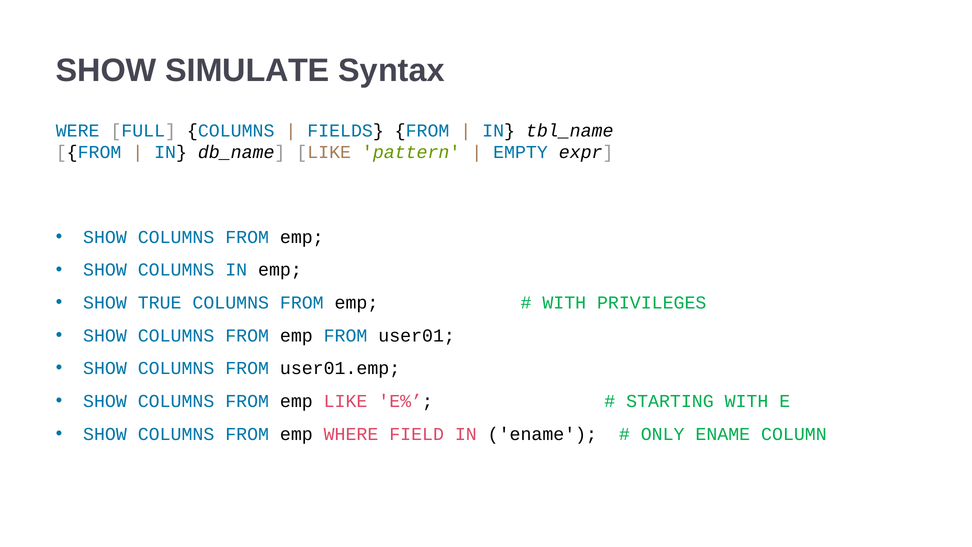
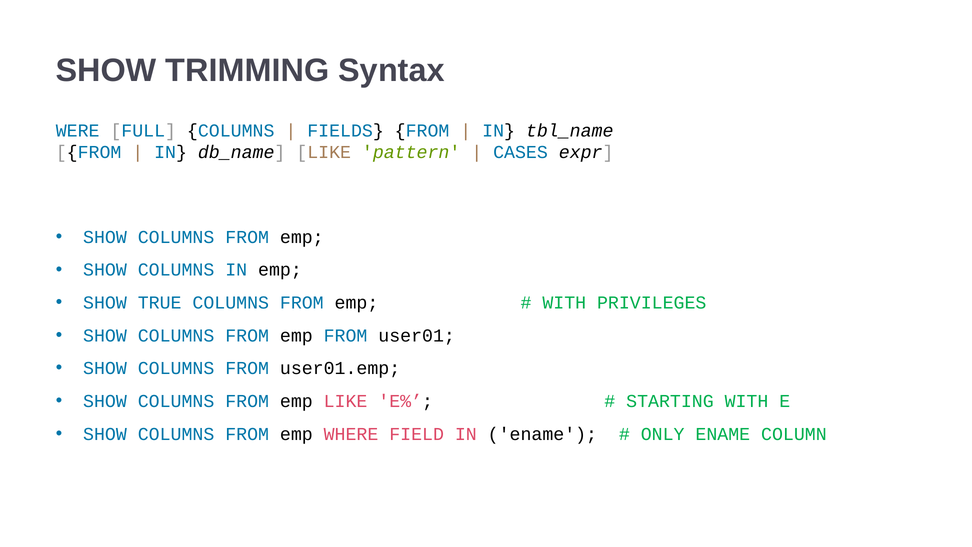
SIMULATE: SIMULATE -> TRIMMING
EMPTY: EMPTY -> CASES
